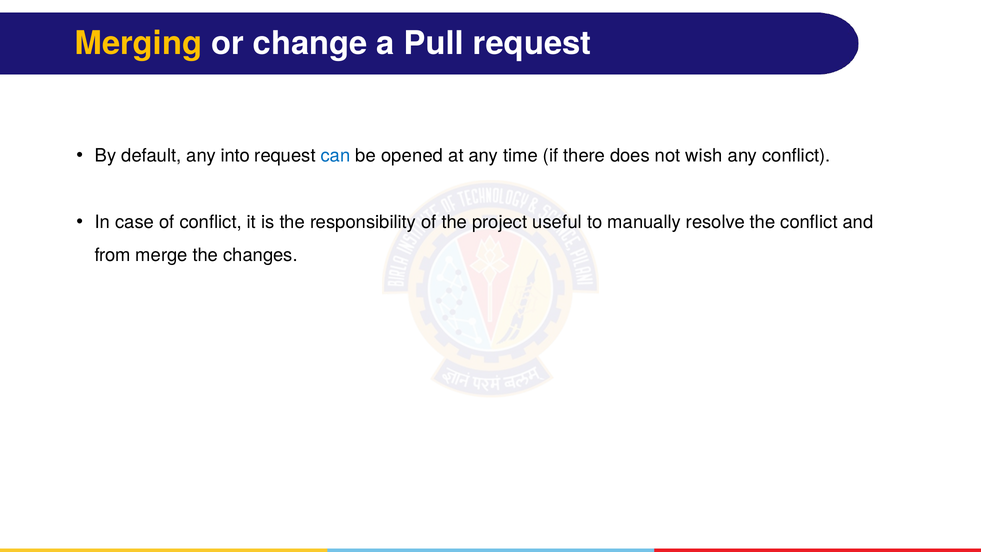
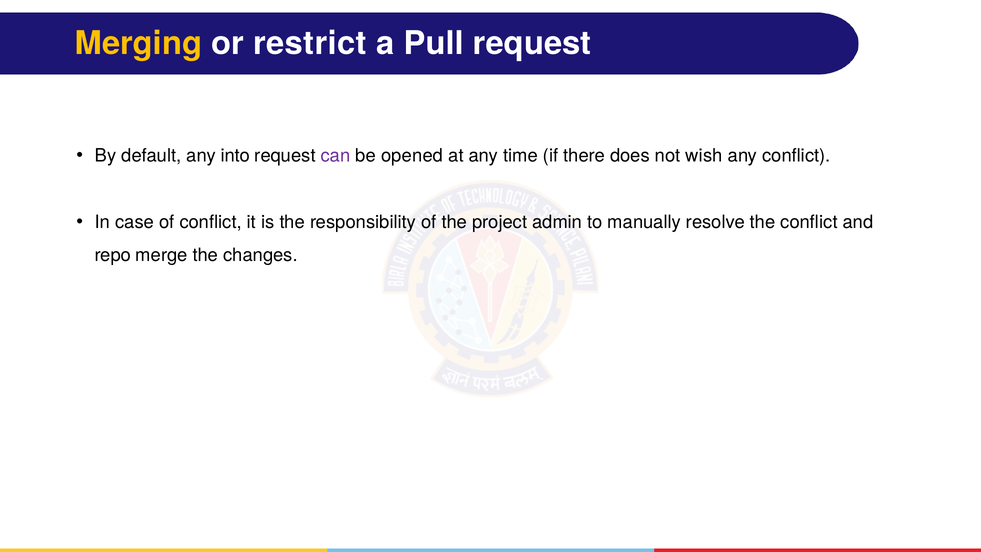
change: change -> restrict
can colour: blue -> purple
useful: useful -> admin
from: from -> repo
